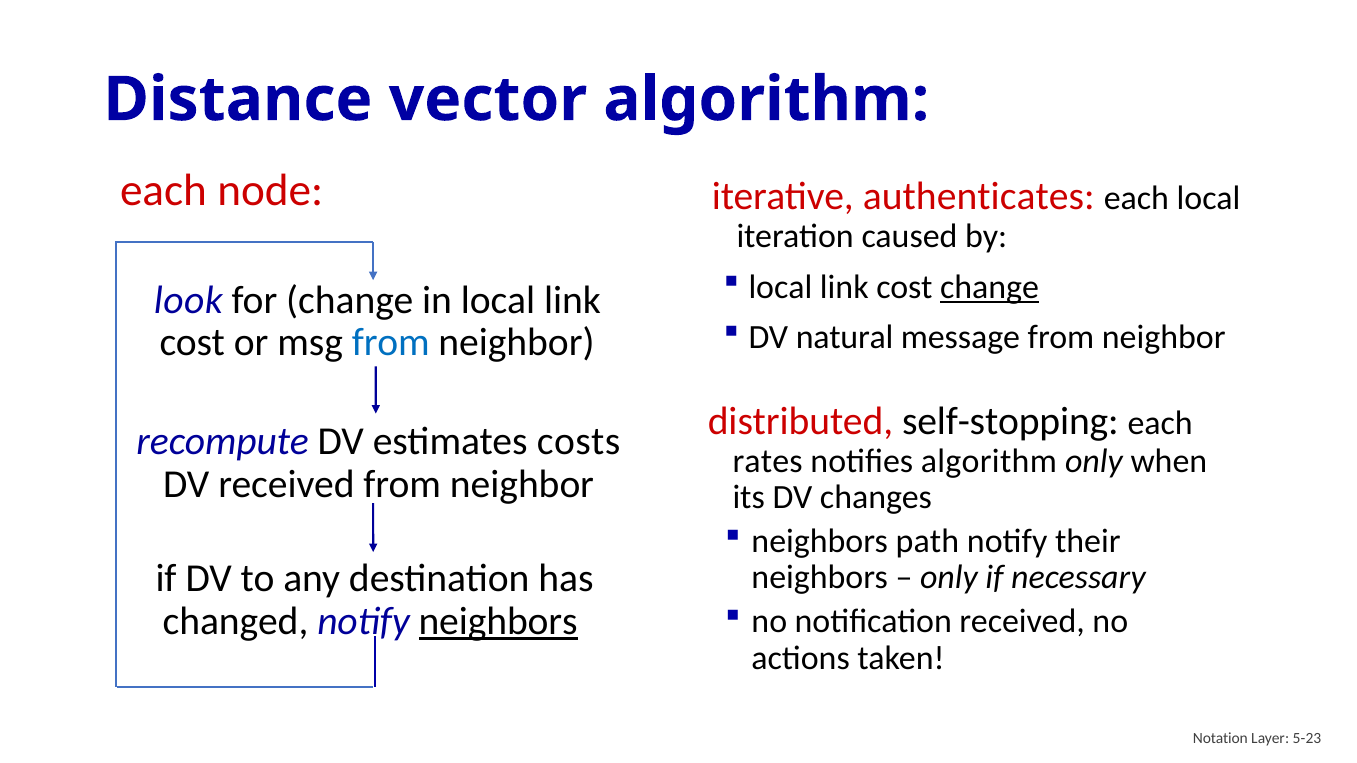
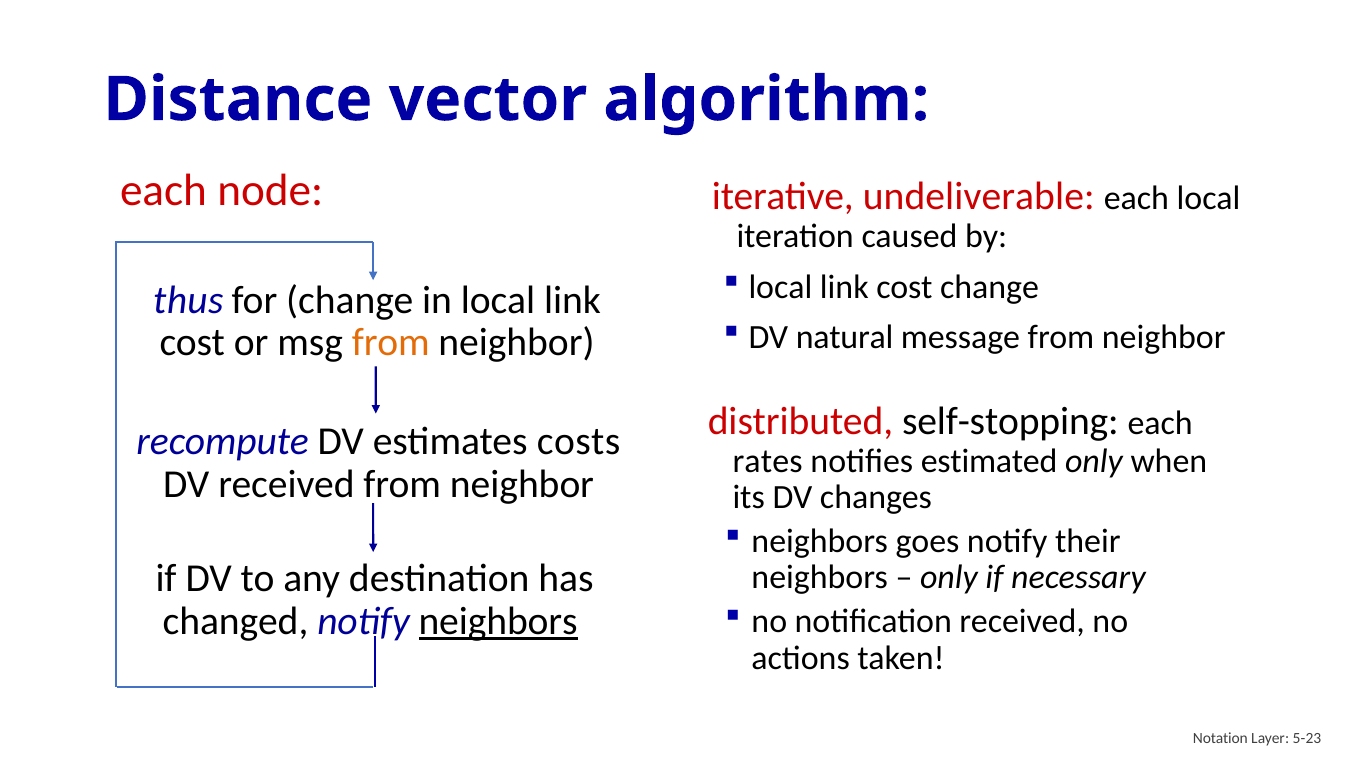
authenticates: authenticates -> undeliverable
change at (990, 287) underline: present -> none
look: look -> thus
from at (391, 343) colour: blue -> orange
notifies algorithm: algorithm -> estimated
path: path -> goes
